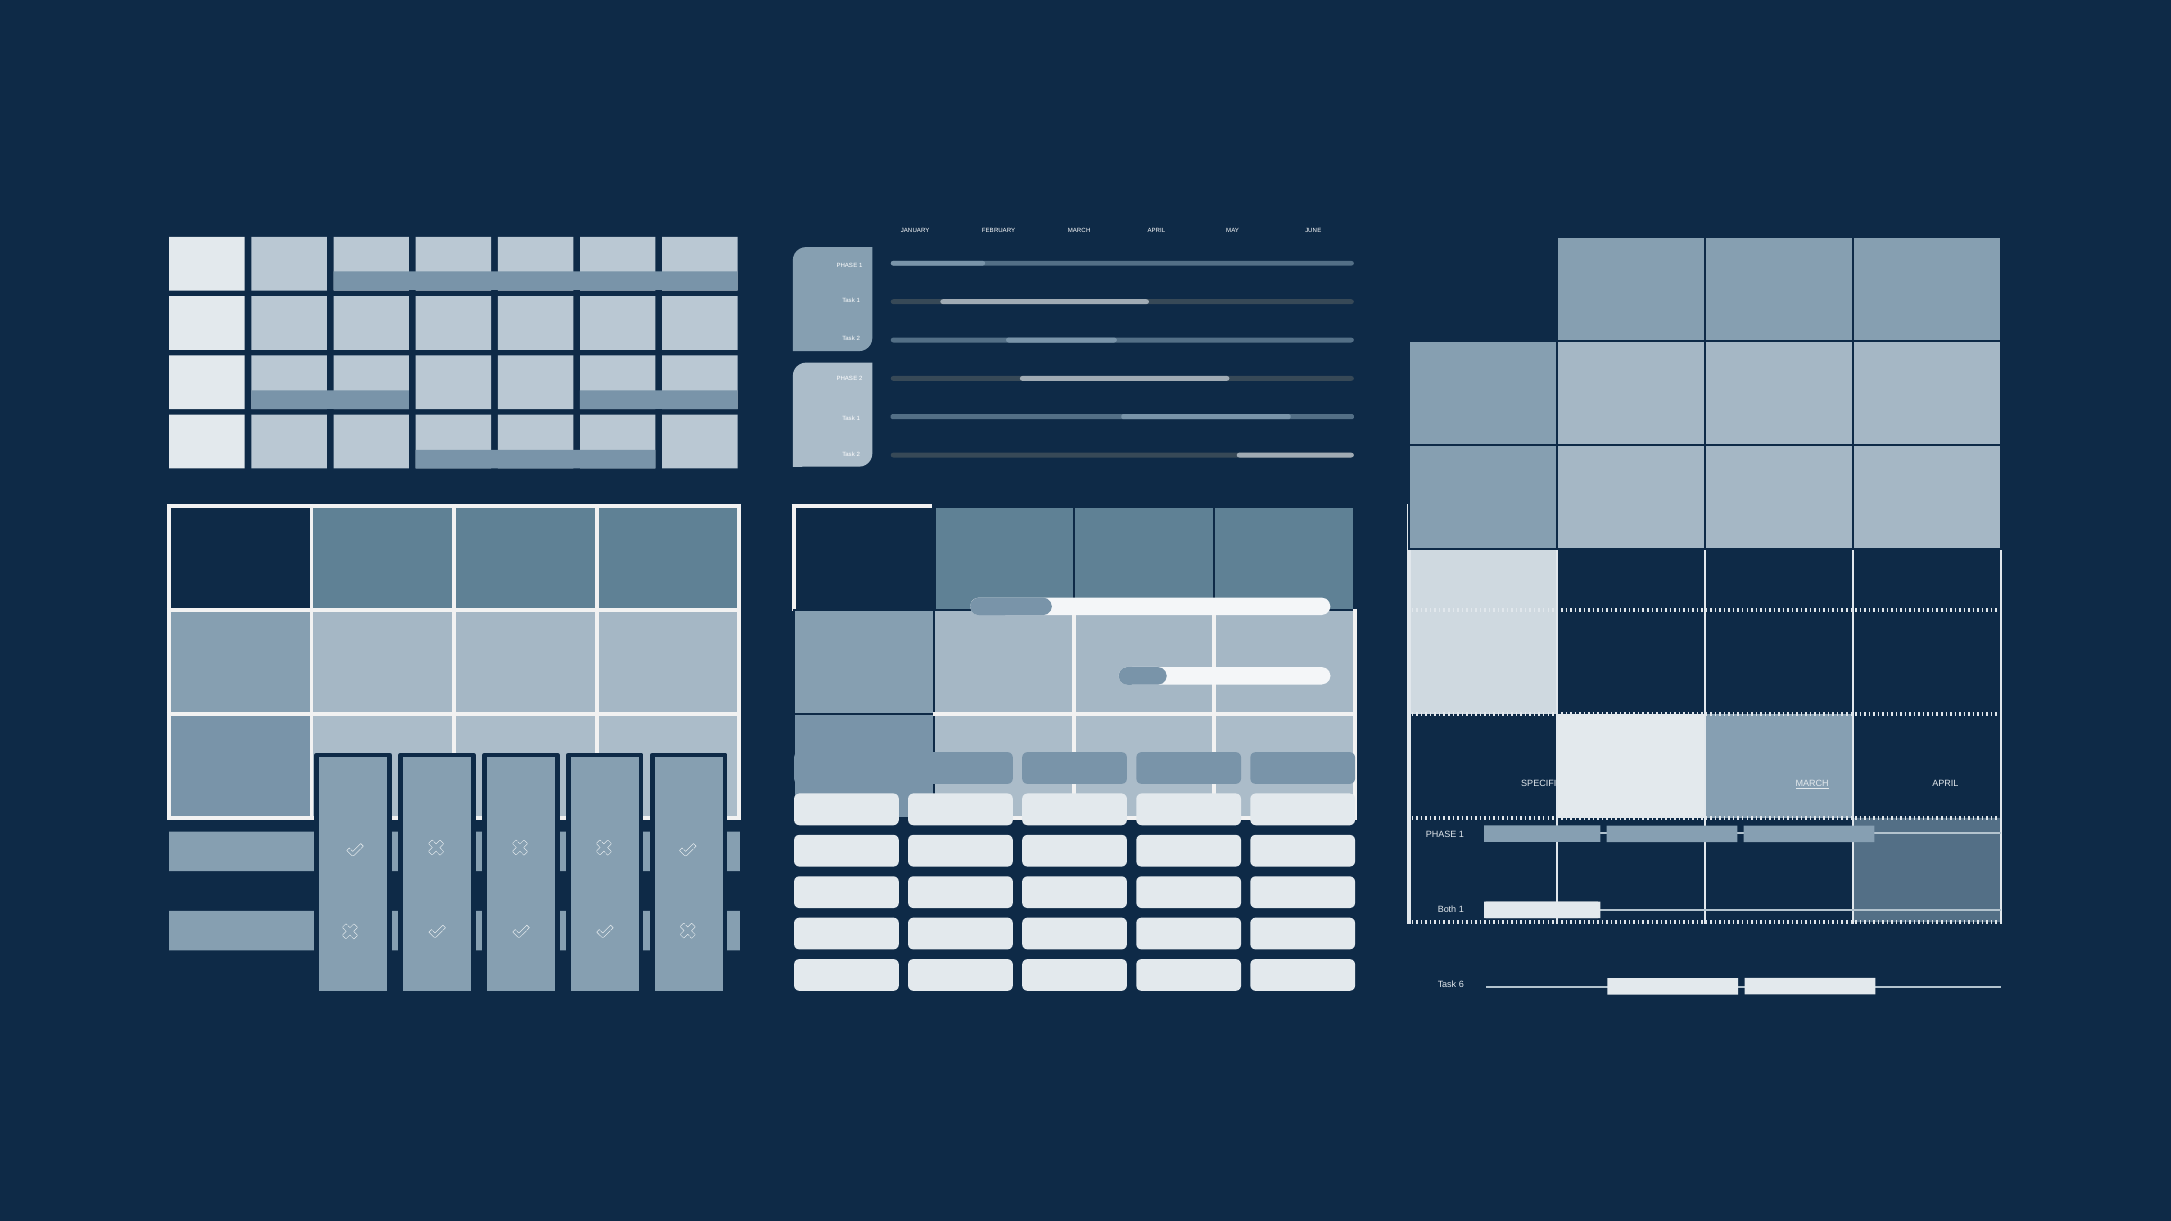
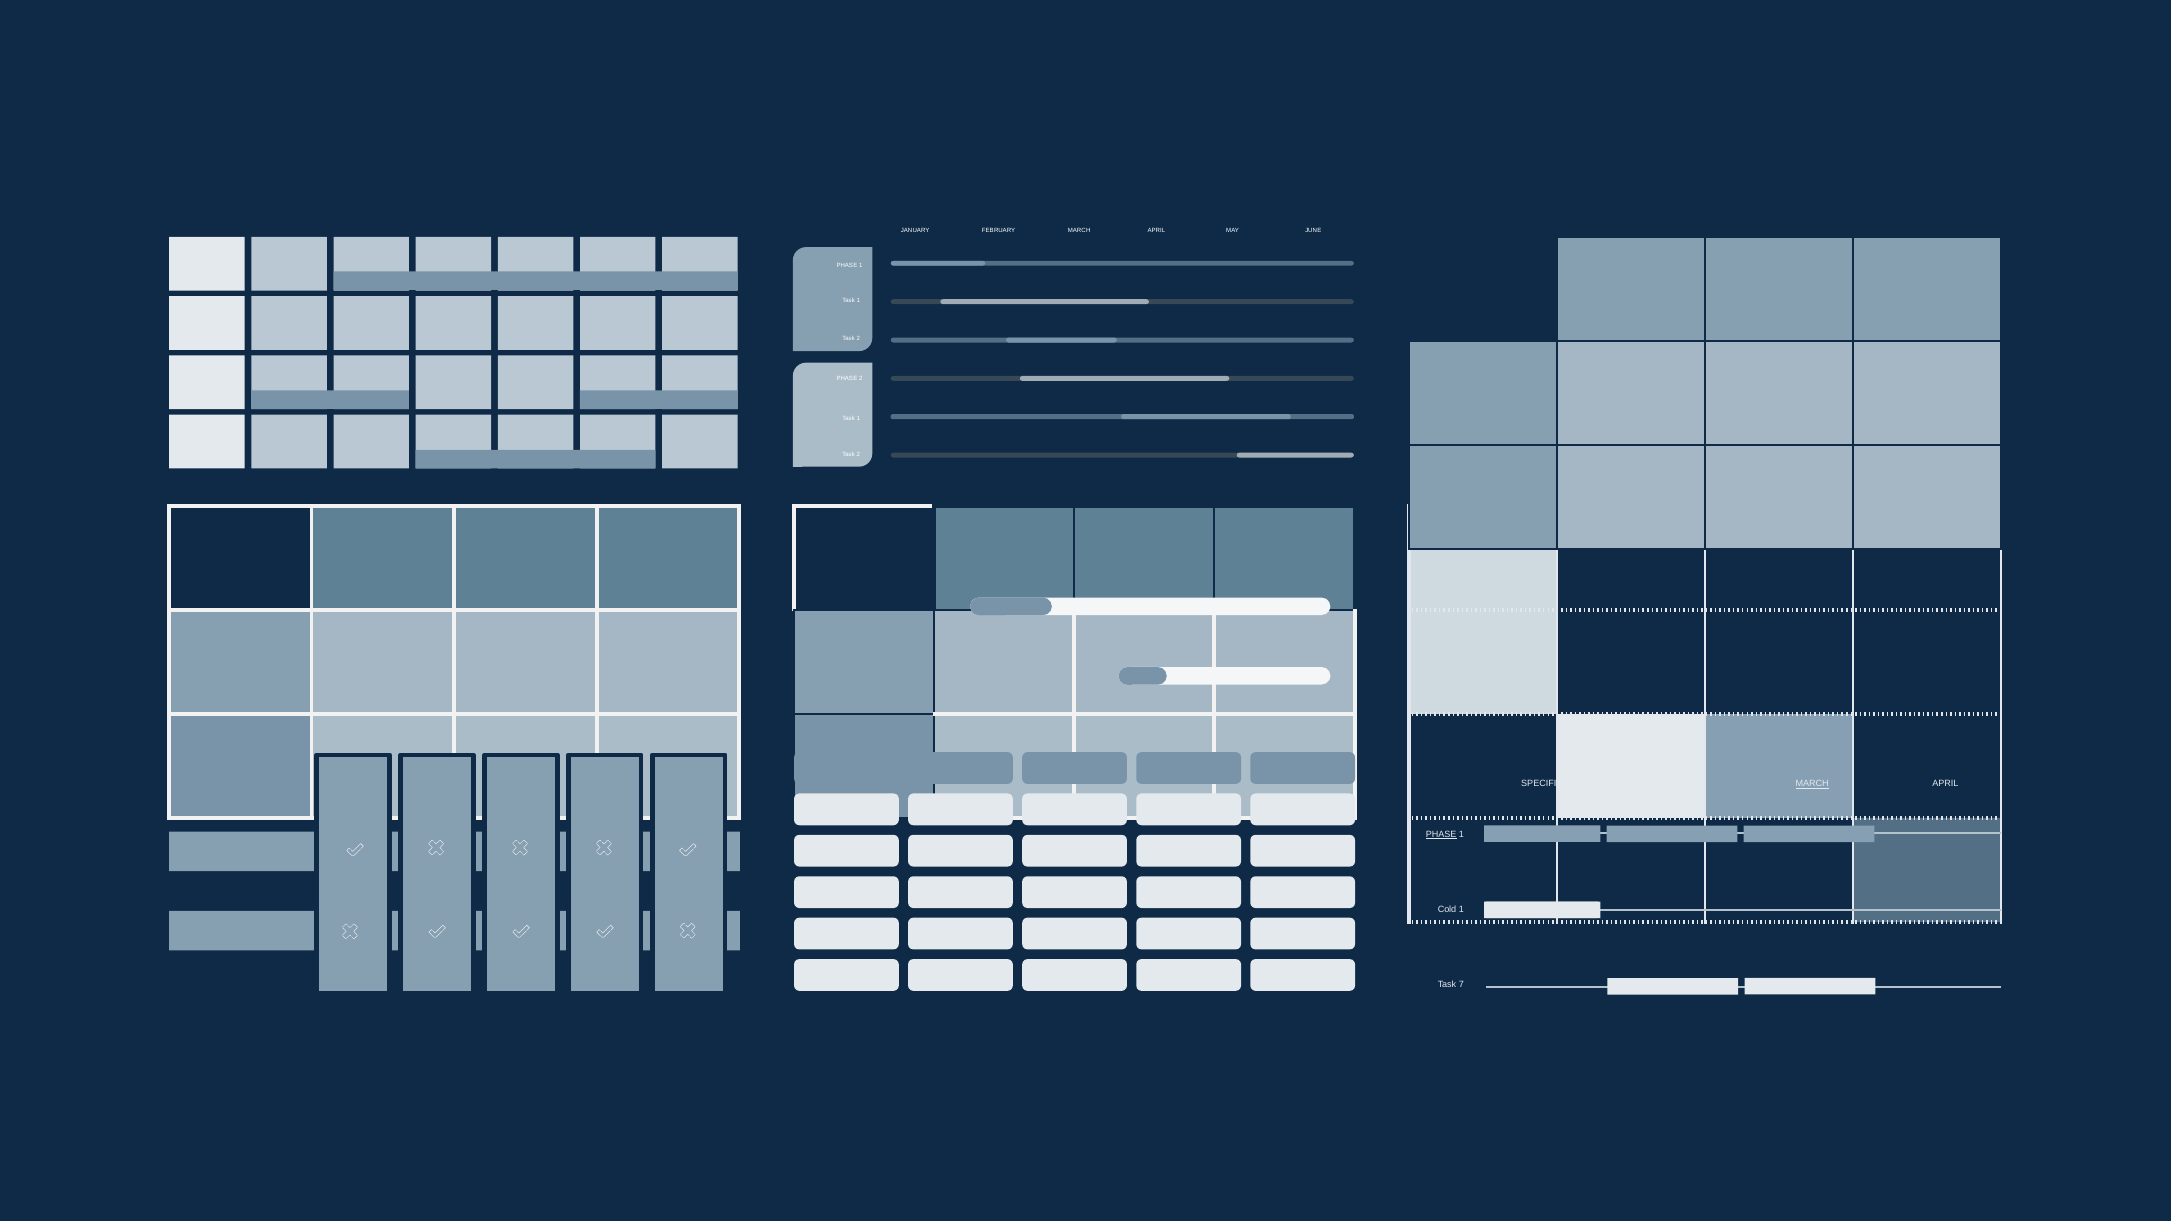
PHASE at (1441, 834) underline: none -> present
Both: Both -> Cold
6: 6 -> 7
